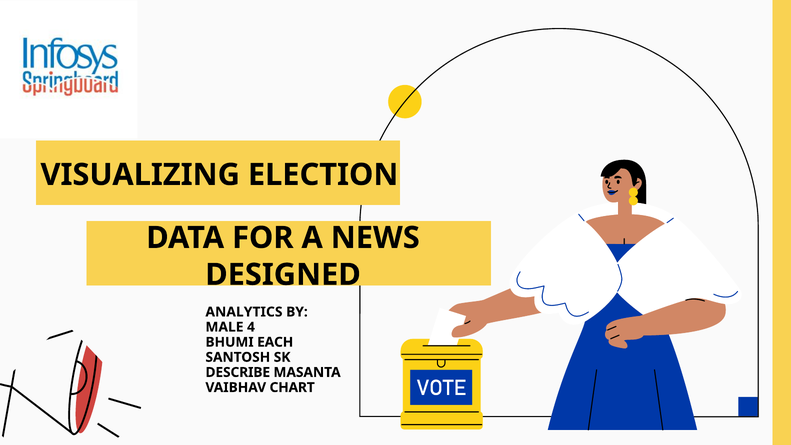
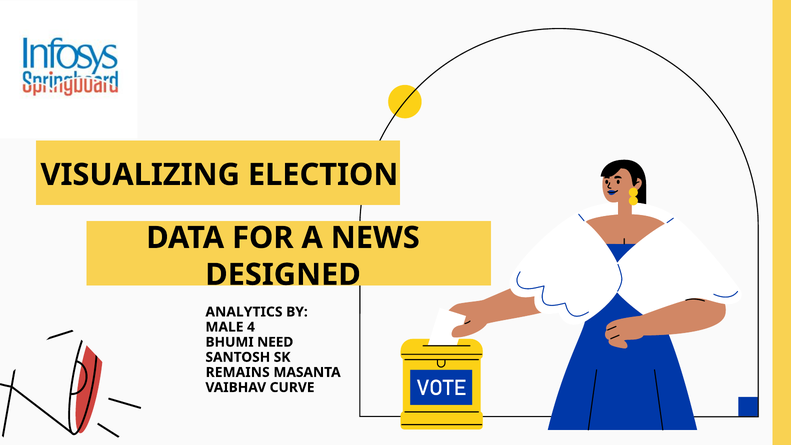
EACH: EACH -> NEED
DESCRIBE: DESCRIBE -> REMAINS
CHART: CHART -> CURVE
